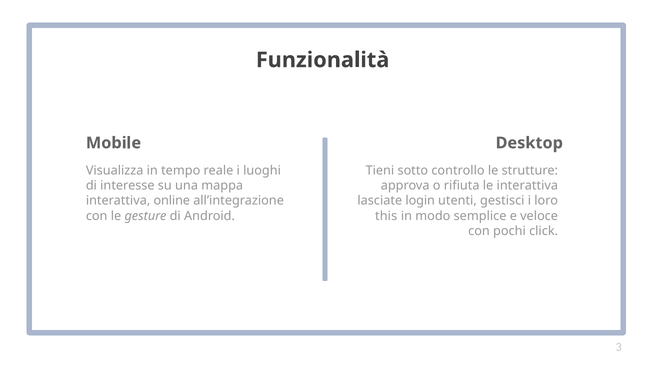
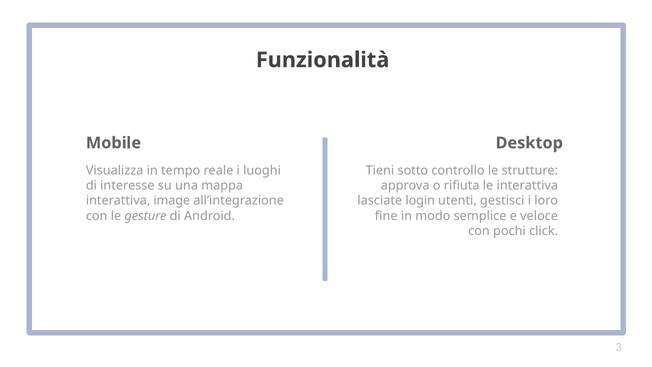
online: online -> image
this: this -> fine
